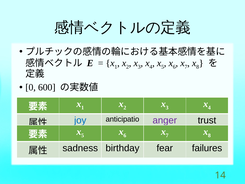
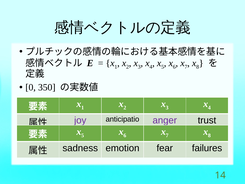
600: 600 -> 350
joy colour: blue -> purple
birthday: birthday -> emotion
